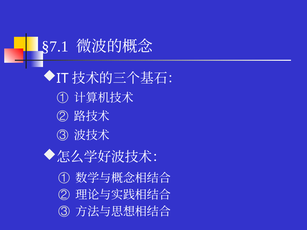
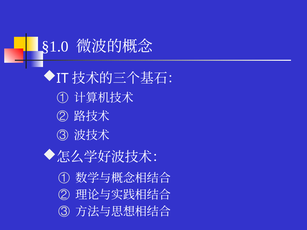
§7.1: §7.1 -> §1.0
